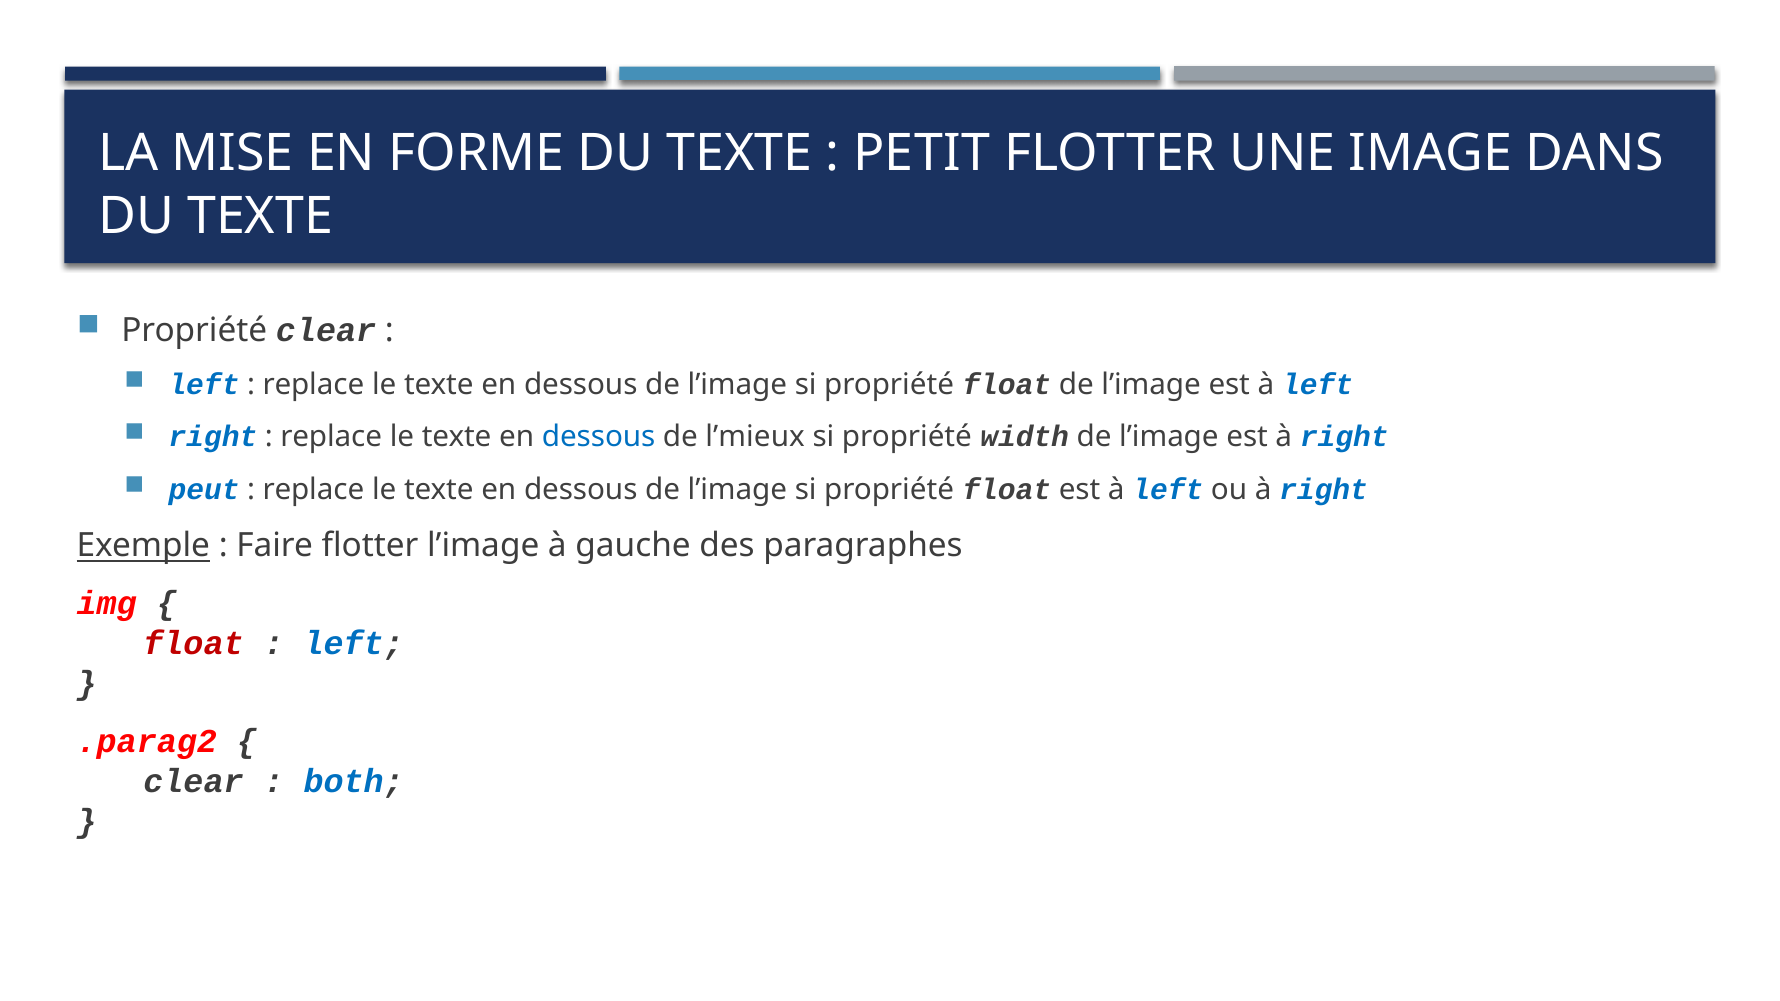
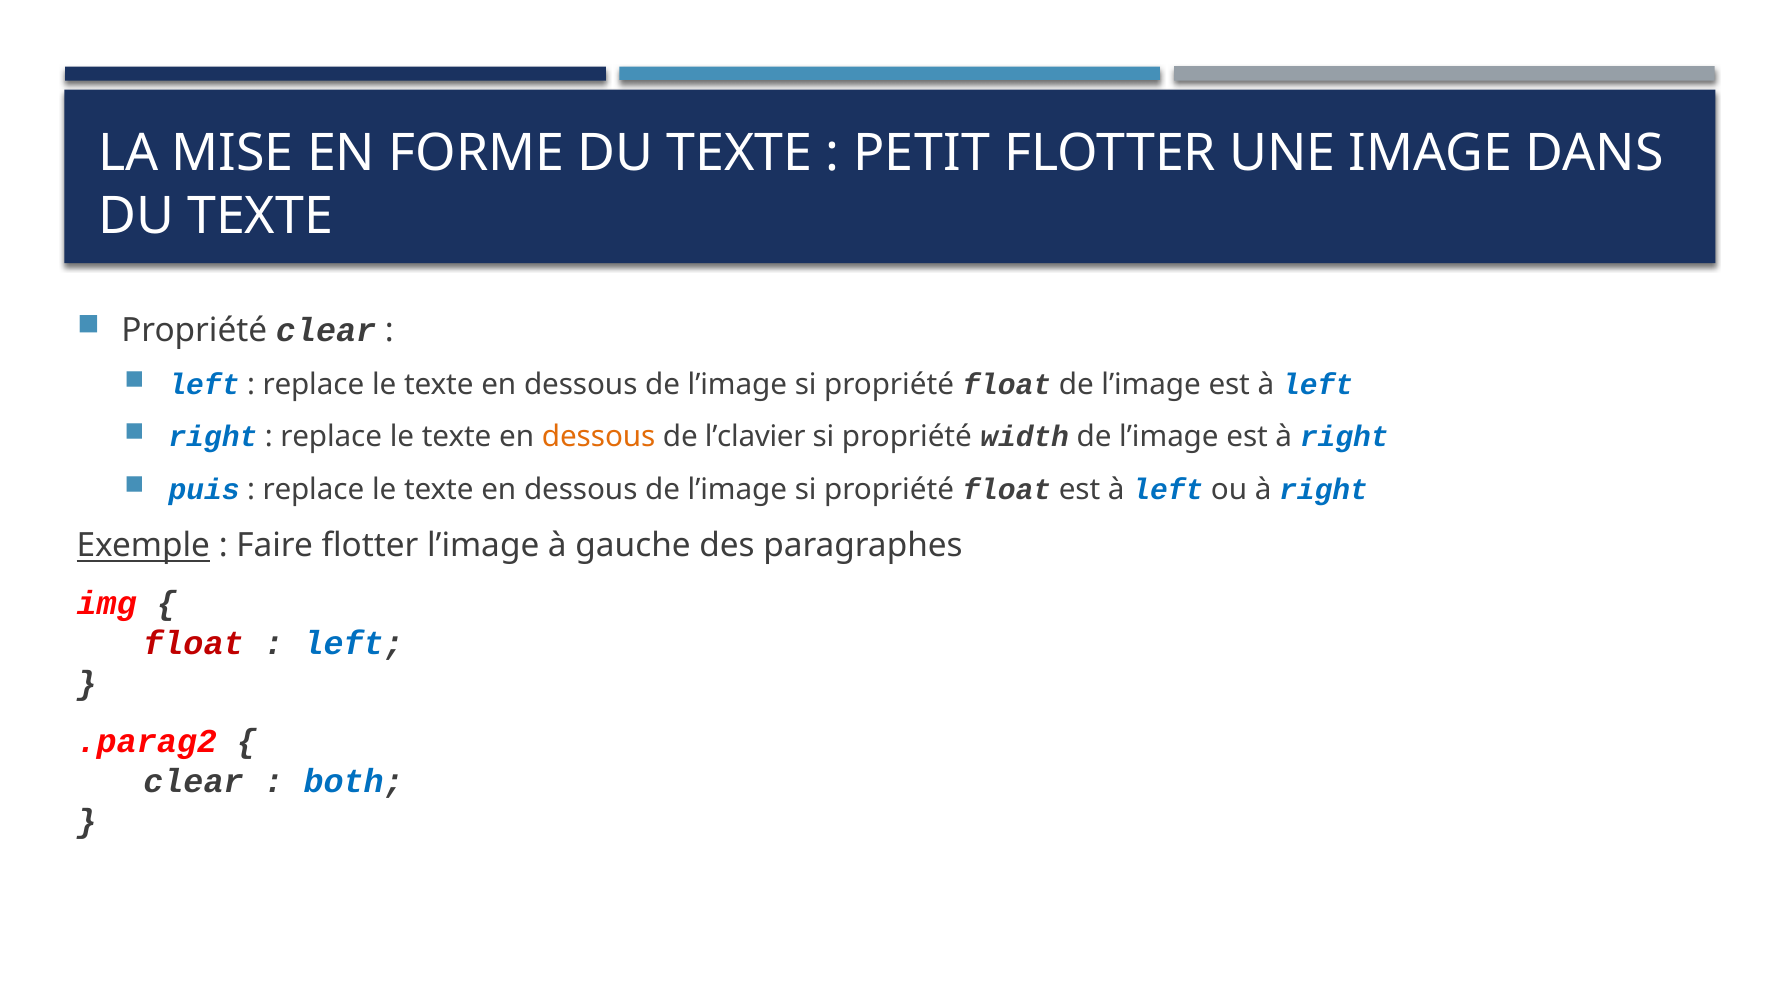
dessous at (599, 437) colour: blue -> orange
l’mieux: l’mieux -> l’clavier
peut: peut -> puis
